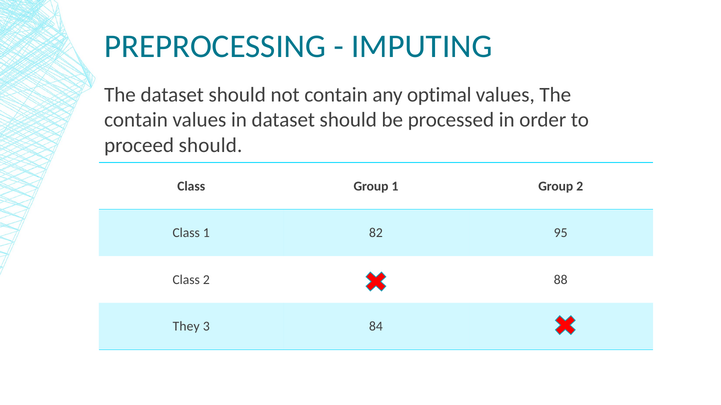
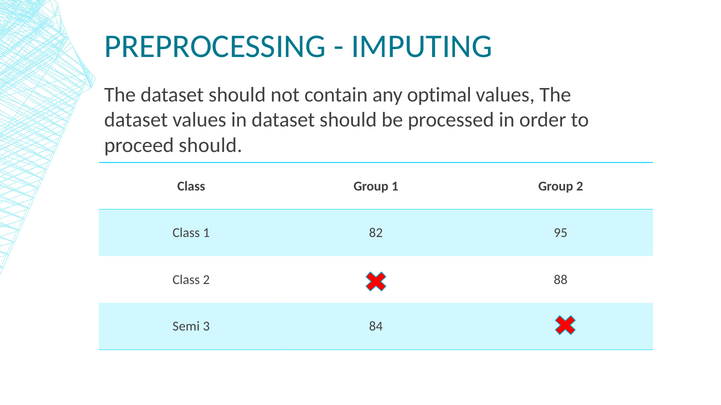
contain at (136, 120): contain -> dataset
They: They -> Semi
